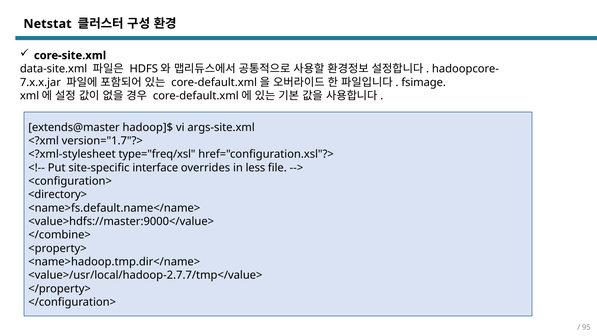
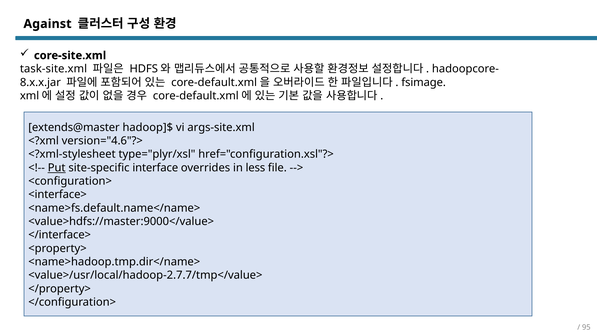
Netstat: Netstat -> Against
data-site.xml: data-site.xml -> task-site.xml
7.x.x.jar: 7.x.x.jar -> 8.x.x.jar
version="1.7"?>: version="1.7"?> -> version="4.6"?>
type="freq/xsl: type="freq/xsl -> type="plyr/xsl
Put underline: none -> present
<directory>: <directory> -> <interface>
</combine>: </combine> -> </interface>
